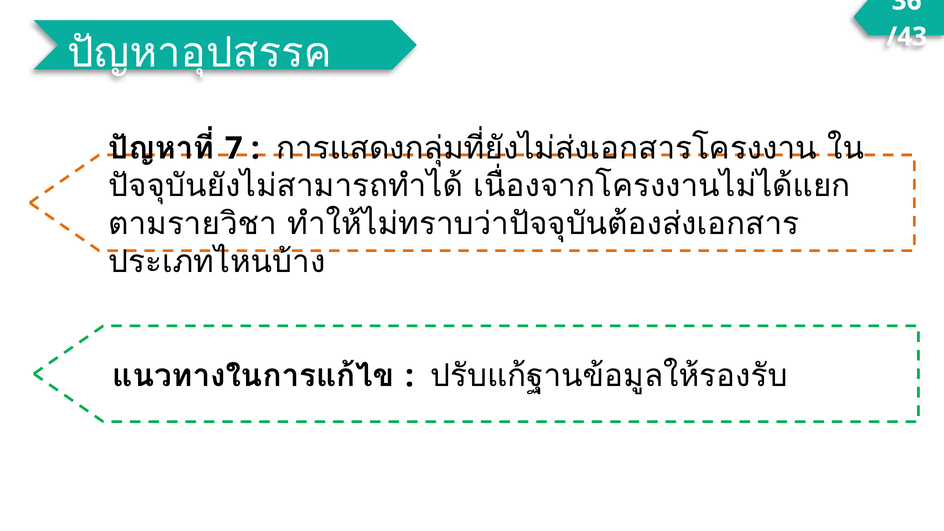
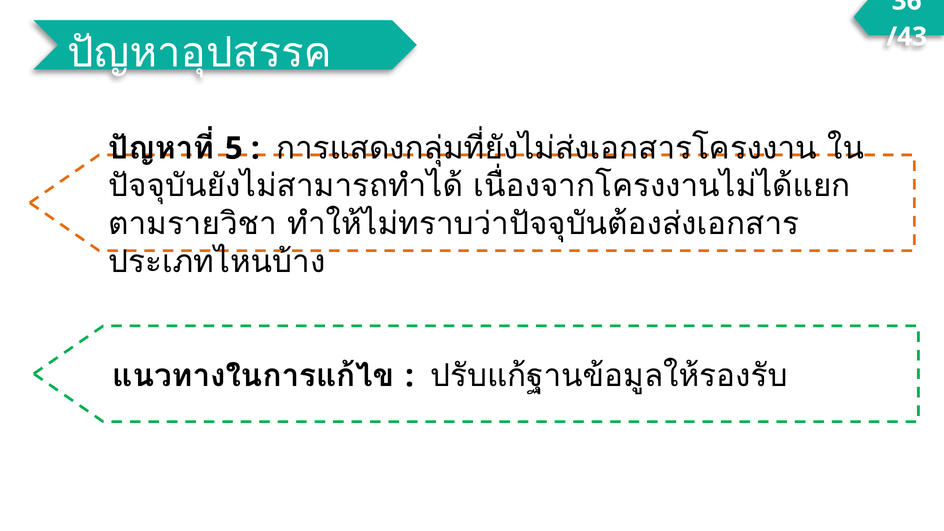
7: 7 -> 5
